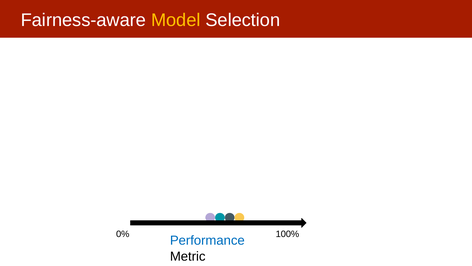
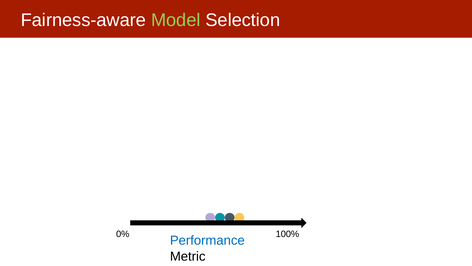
Model colour: yellow -> light green
